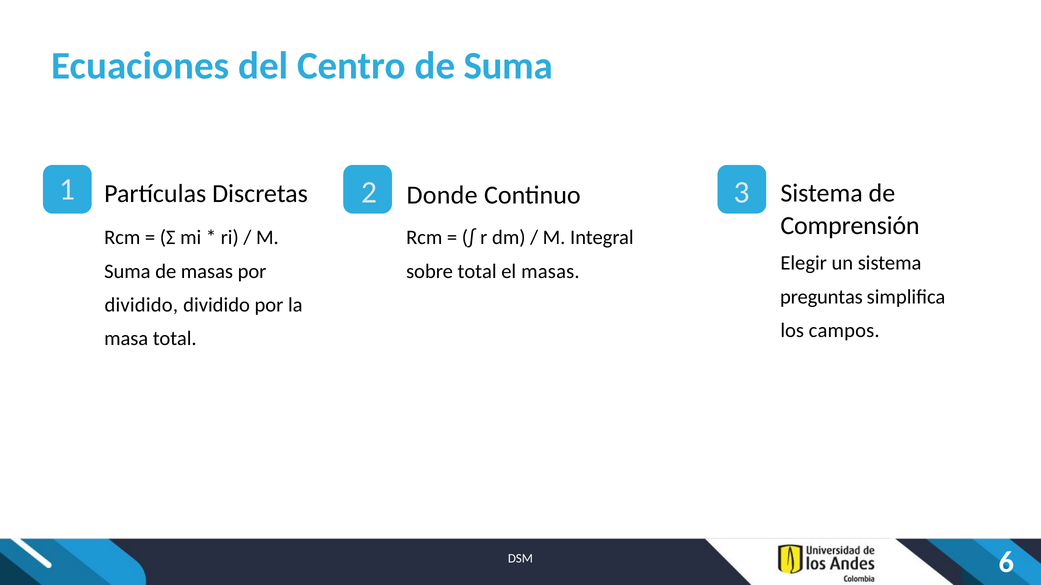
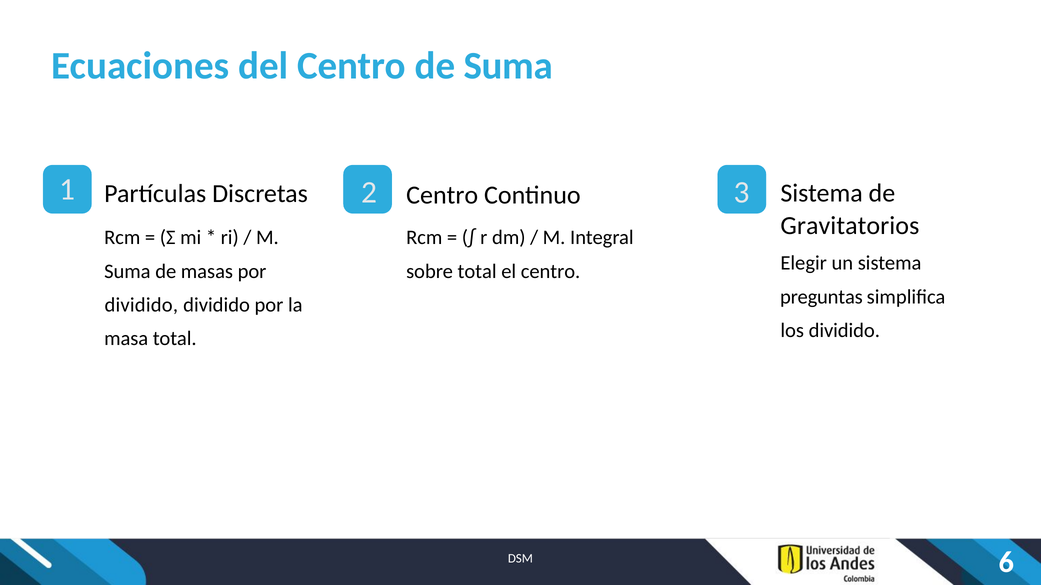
2 Donde: Donde -> Centro
Comprensión: Comprensión -> Gravitatorios
el masas: masas -> centro
los campos: campos -> dividido
